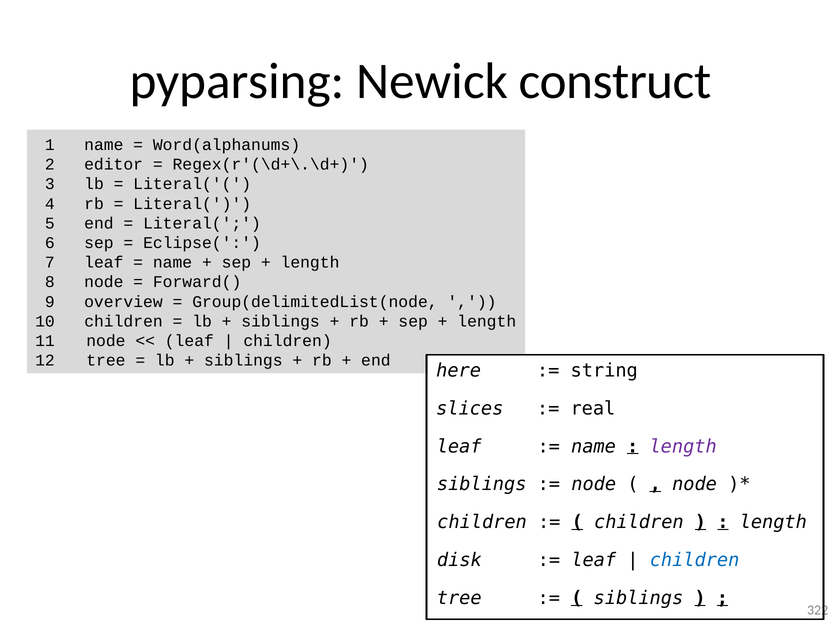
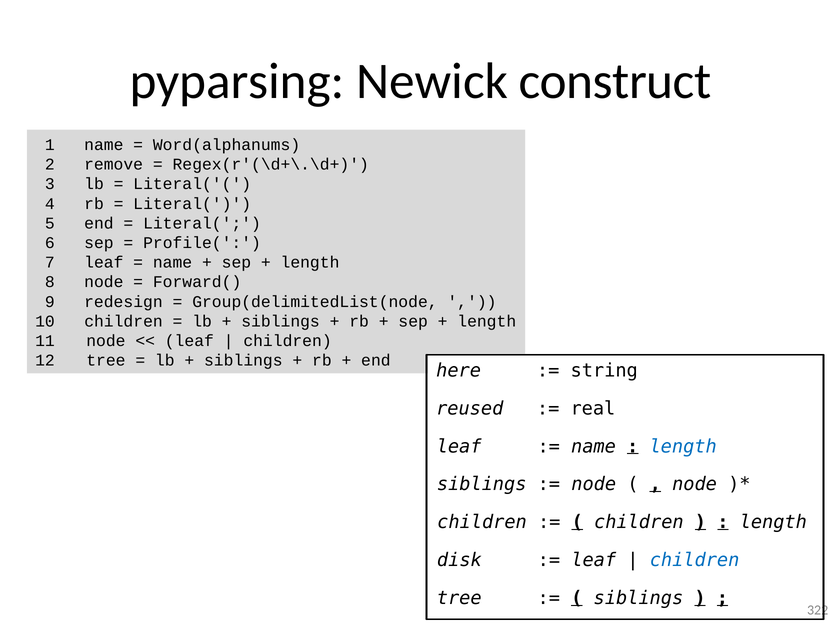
editor: editor -> remove
Eclipse(: Eclipse( -> Profile(
overview: overview -> redesign
slices: slices -> reused
length at (683, 446) colour: purple -> blue
